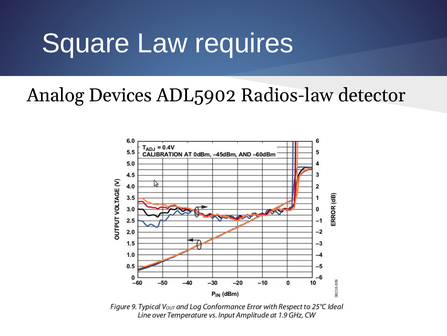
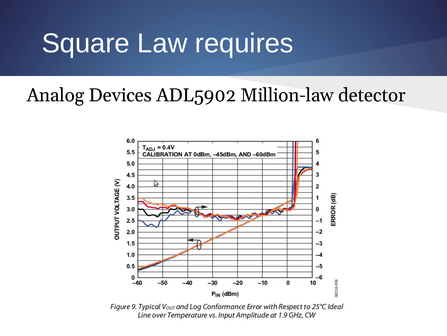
Radios-law: Radios-law -> Million-law
